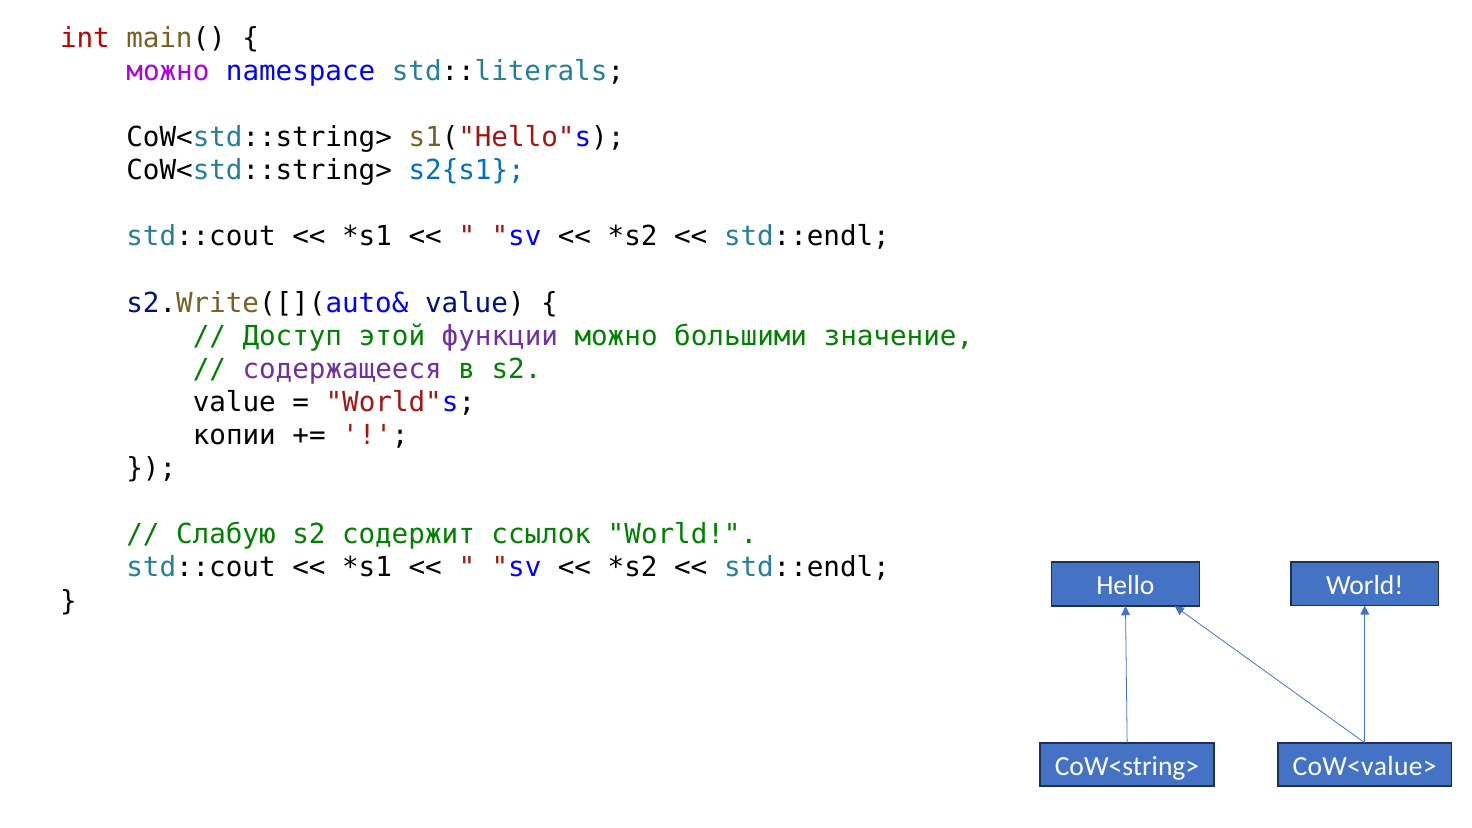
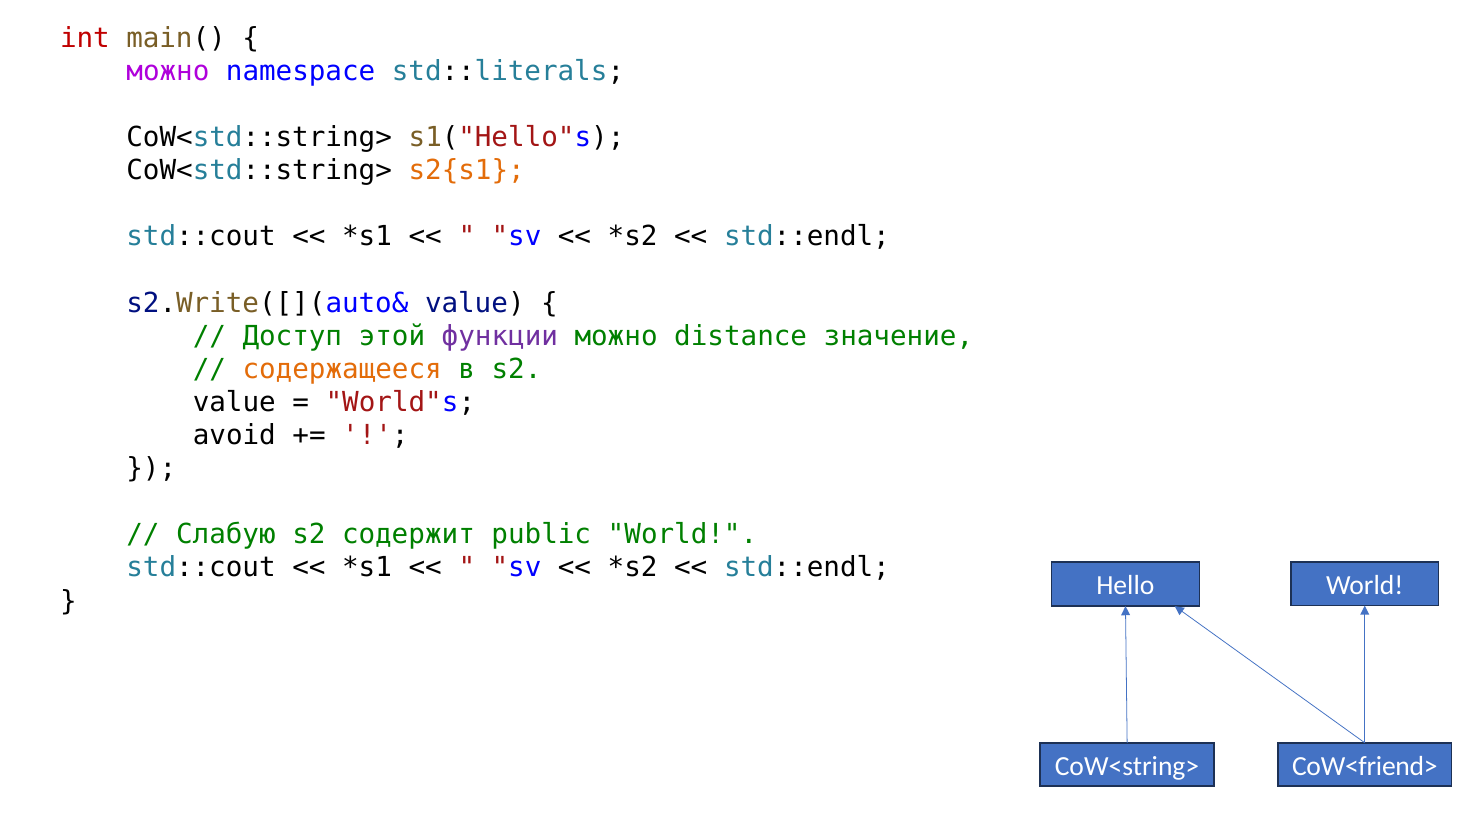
s2{s1 colour: blue -> orange
большими: большими -> distance
содержащееся colour: purple -> orange
копии: копии -> avoid
ссылок: ссылок -> public
CoW<value>: CoW<value> -> CoW<friend>
